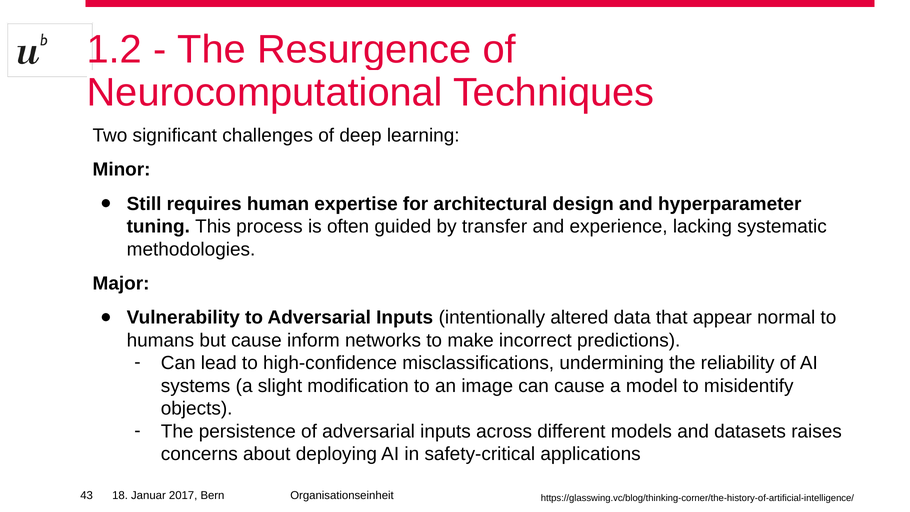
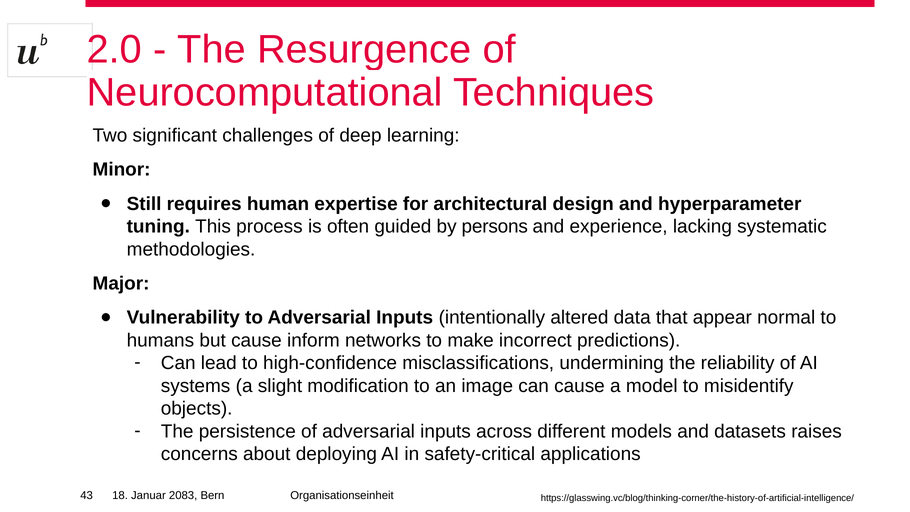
1.2: 1.2 -> 2.0
transfer: transfer -> persons
2017: 2017 -> 2083
